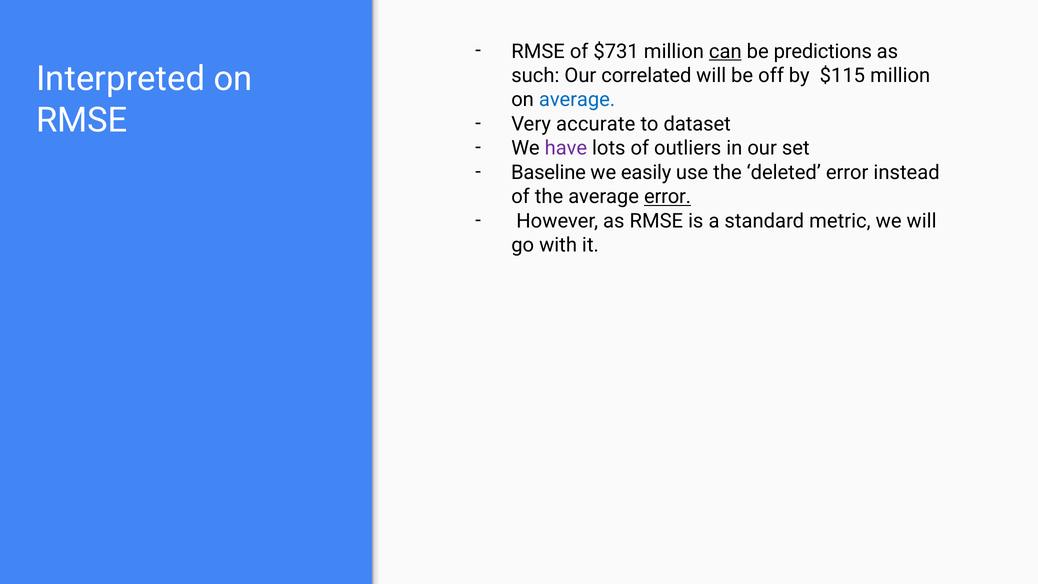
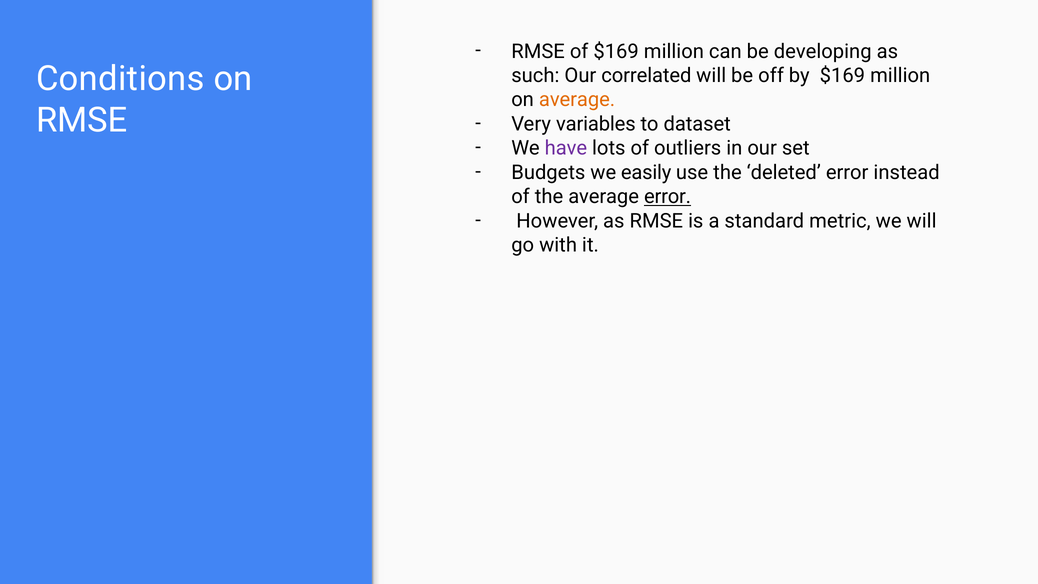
of $731: $731 -> $169
can underline: present -> none
predictions: predictions -> developing
Interpreted: Interpreted -> Conditions
by $115: $115 -> $169
average at (577, 100) colour: blue -> orange
accurate: accurate -> variables
Baseline: Baseline -> Budgets
